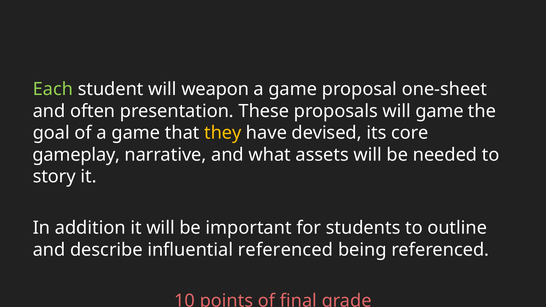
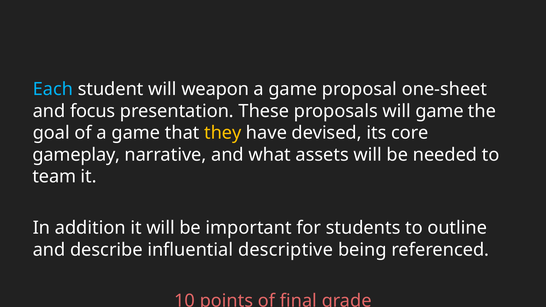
Each colour: light green -> light blue
often: often -> focus
story: story -> team
influential referenced: referenced -> descriptive
